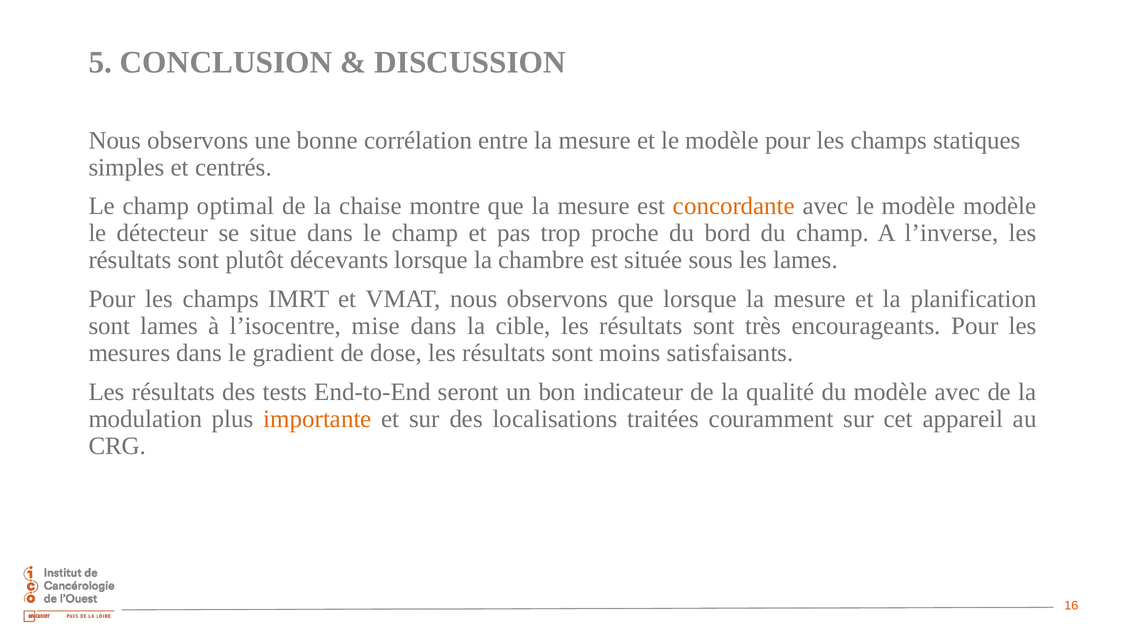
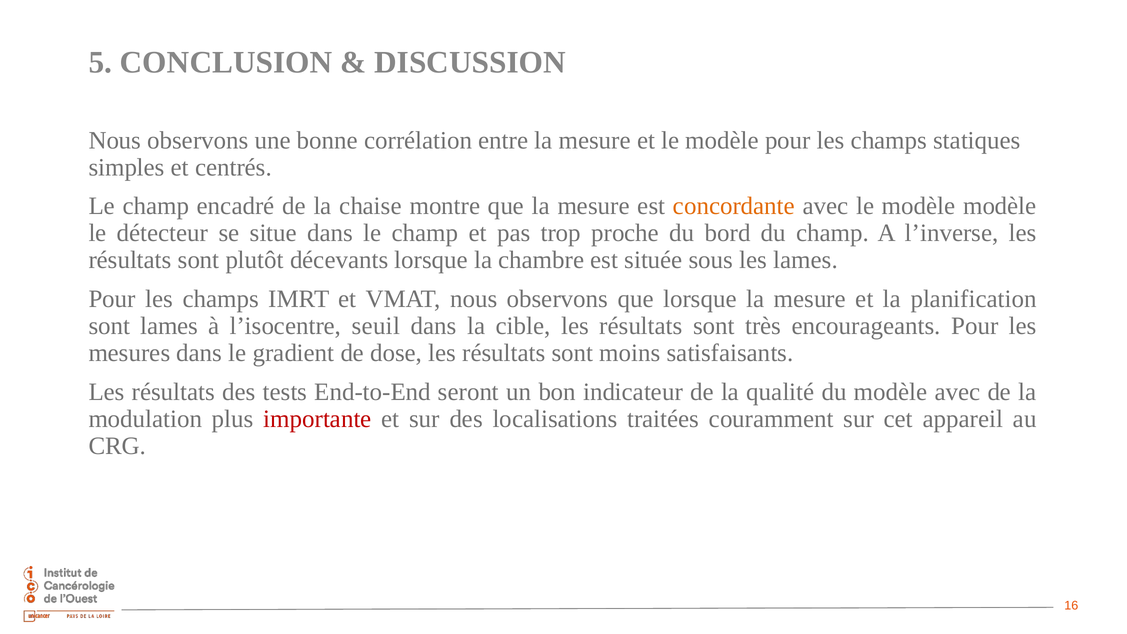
optimal: optimal -> encadré
mise: mise -> seuil
importante colour: orange -> red
